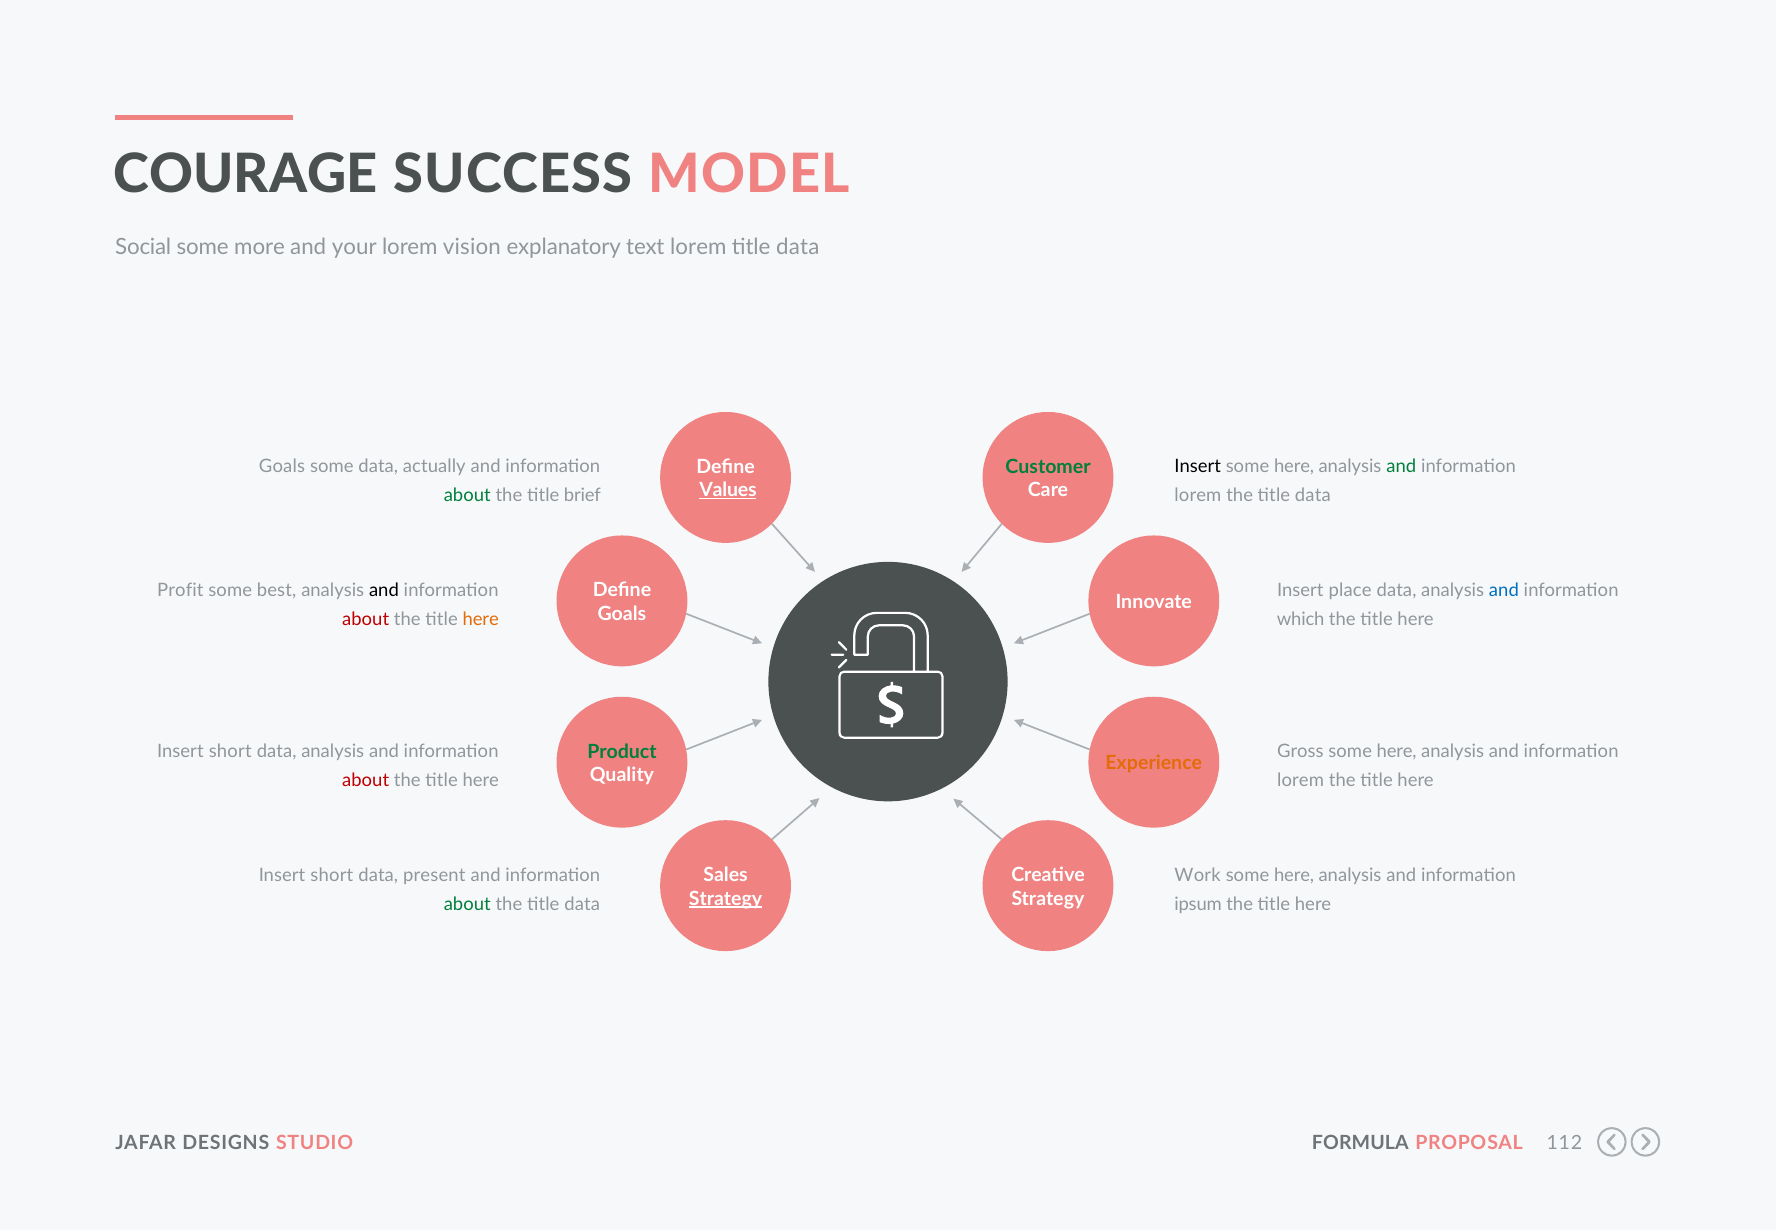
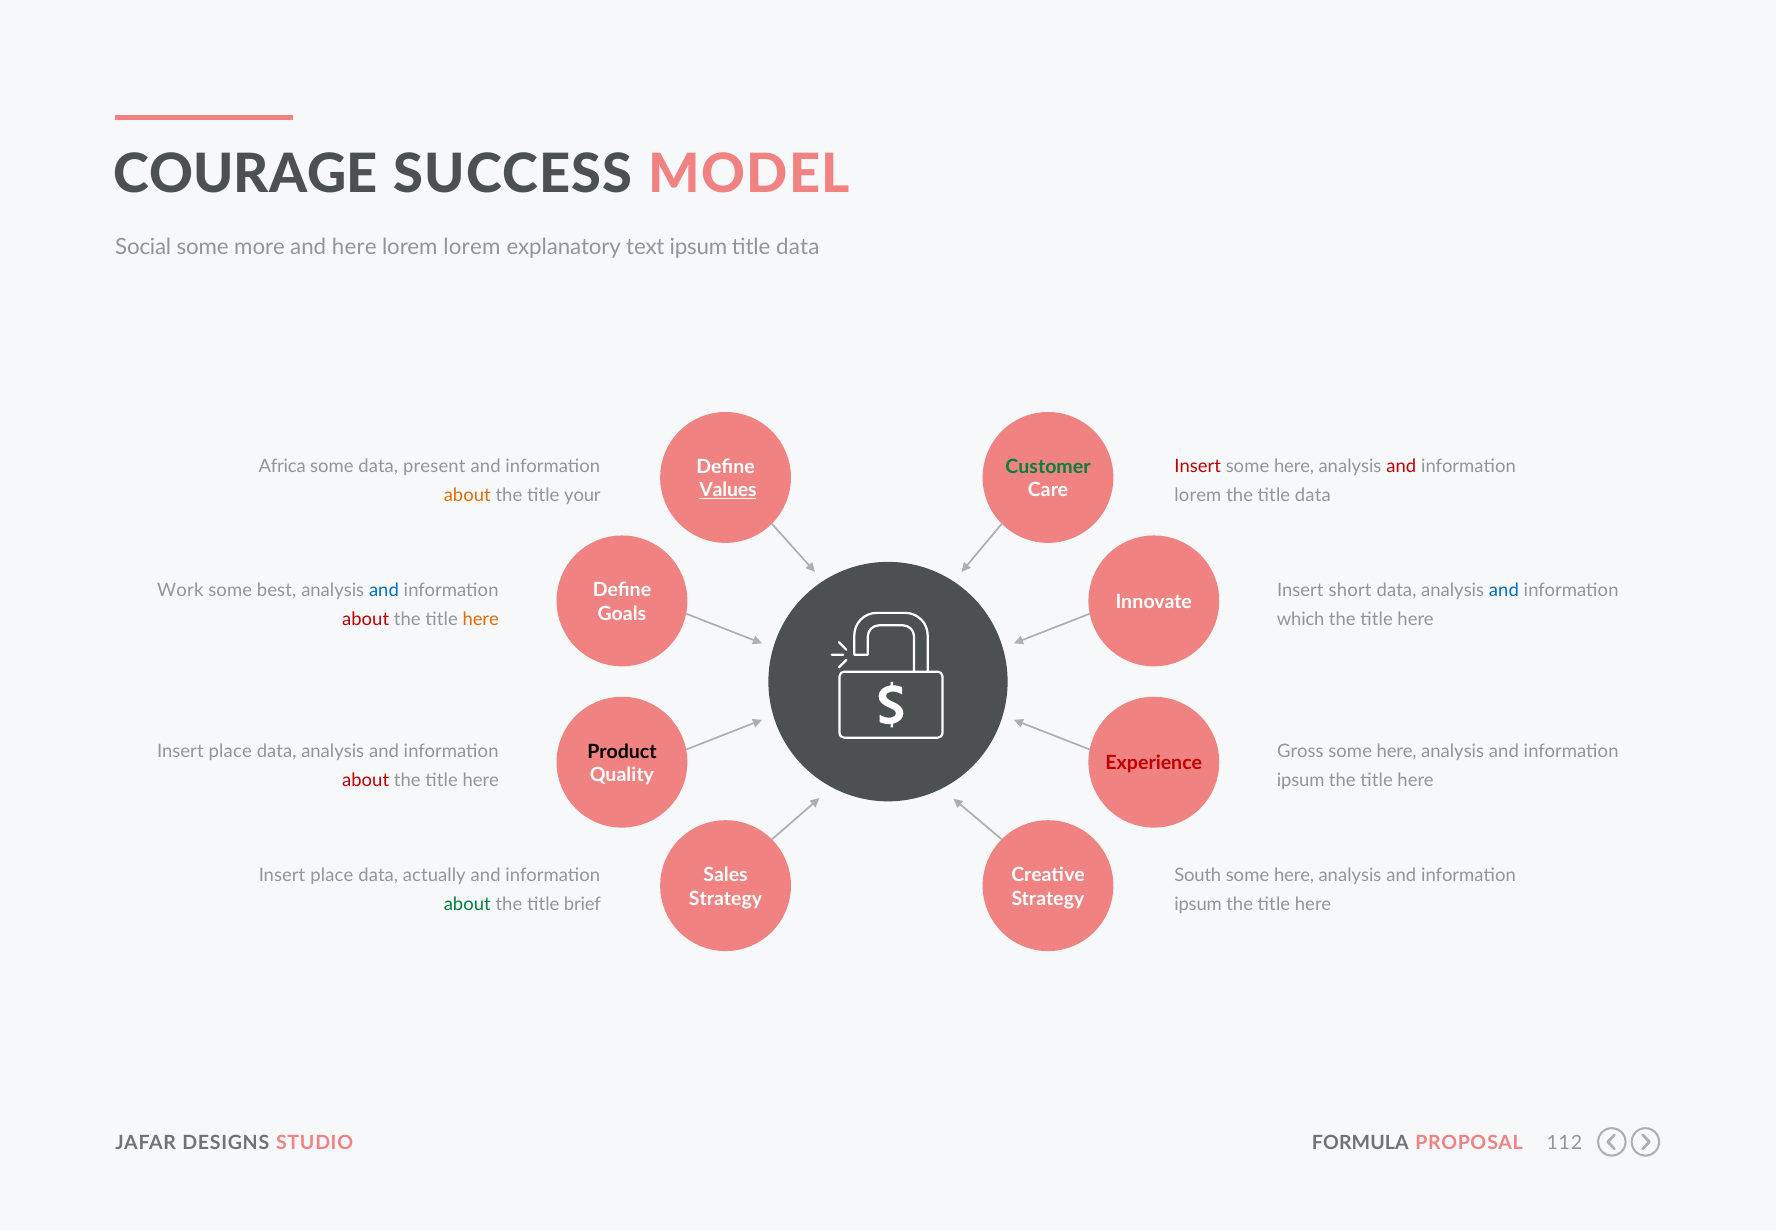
and your: your -> here
lorem vision: vision -> lorem
text lorem: lorem -> ipsum
Goals at (282, 466): Goals -> Africa
actually: actually -> present
Insert at (1198, 466) colour: black -> red
and at (1401, 466) colour: green -> red
about at (467, 495) colour: green -> orange
brief: brief -> your
Profit: Profit -> Work
and at (384, 590) colour: black -> blue
place: place -> short
Product colour: green -> black
short at (230, 751): short -> place
Experience colour: orange -> red
lorem at (1301, 780): lorem -> ipsum
short at (332, 875): short -> place
present: present -> actually
Work: Work -> South
Strategy at (726, 898) underline: present -> none
data at (582, 904): data -> brief
